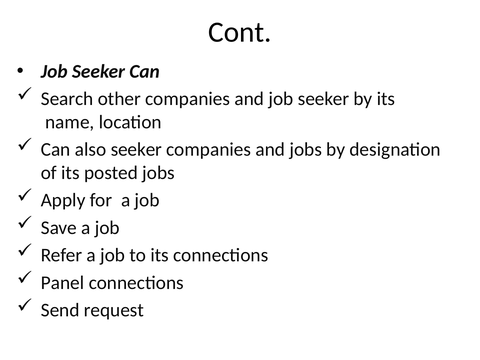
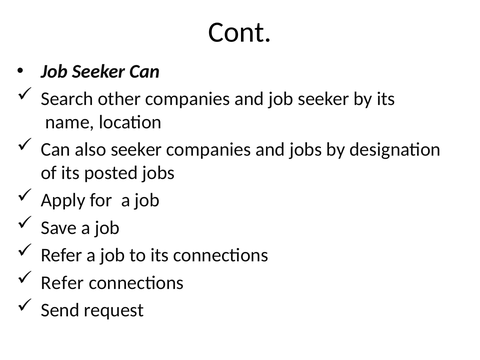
Panel at (63, 283): Panel -> Refer
